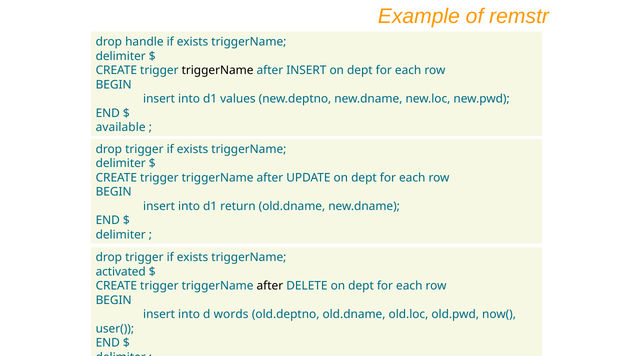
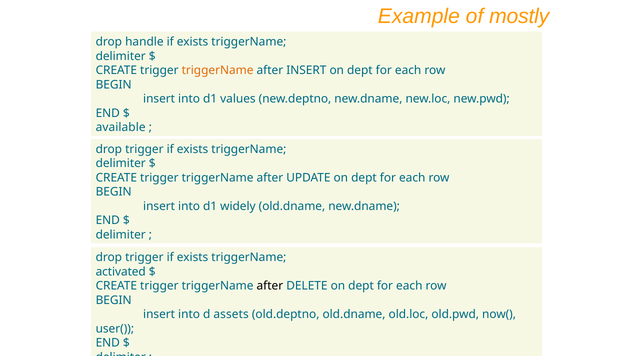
remstr: remstr -> mostly
triggerName at (218, 70) colour: black -> orange
return: return -> widely
words: words -> assets
